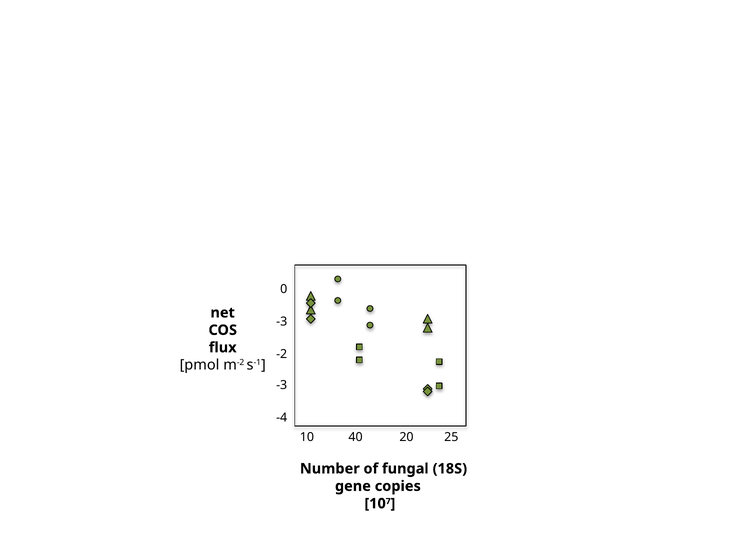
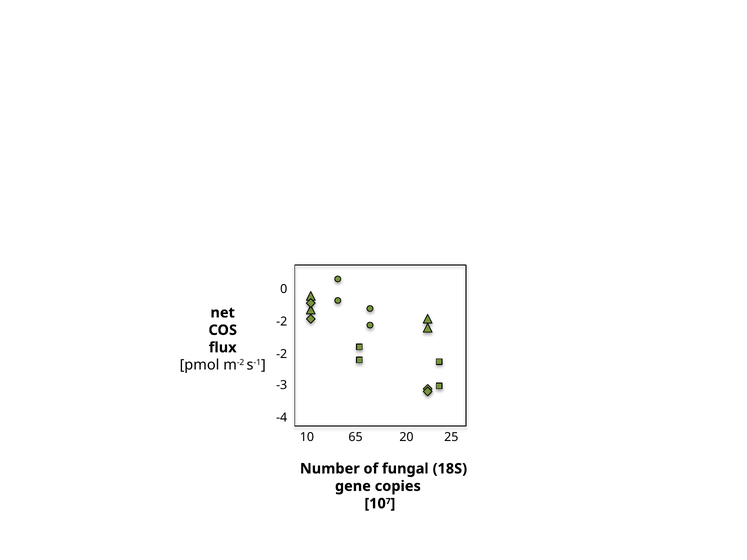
-3 at (282, 322): -3 -> -2
40: 40 -> 65
